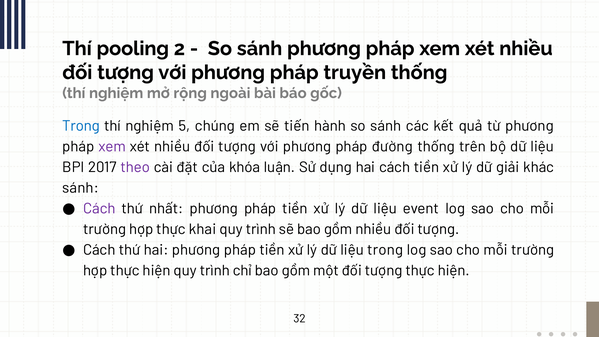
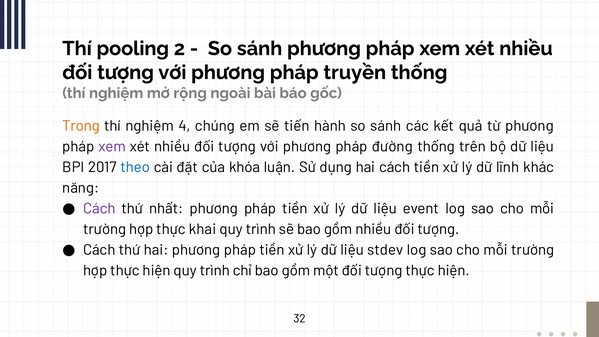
Trong at (81, 126) colour: blue -> orange
5: 5 -> 4
theo colour: purple -> blue
giải: giải -> lĩnh
sánh at (81, 188): sánh -> năng
liệu trong: trong -> stdev
